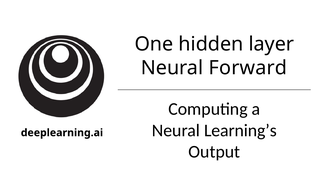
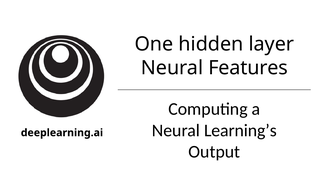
Forward: Forward -> Features
